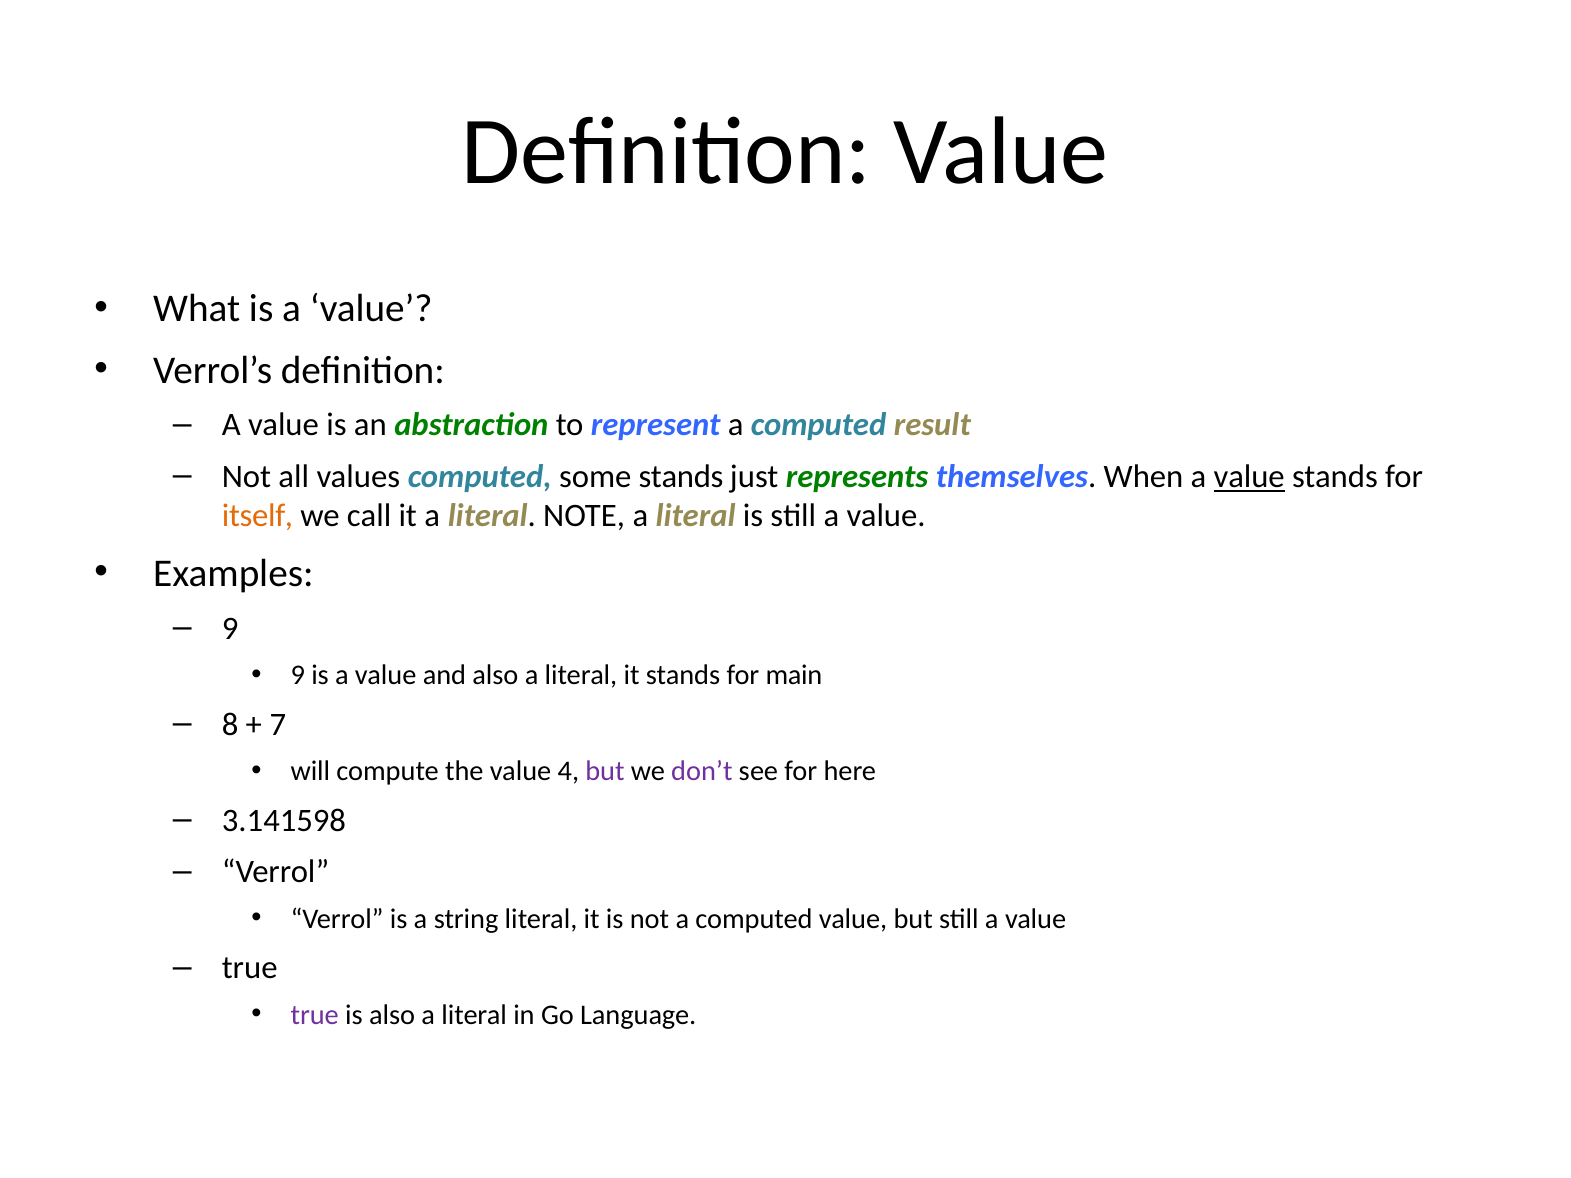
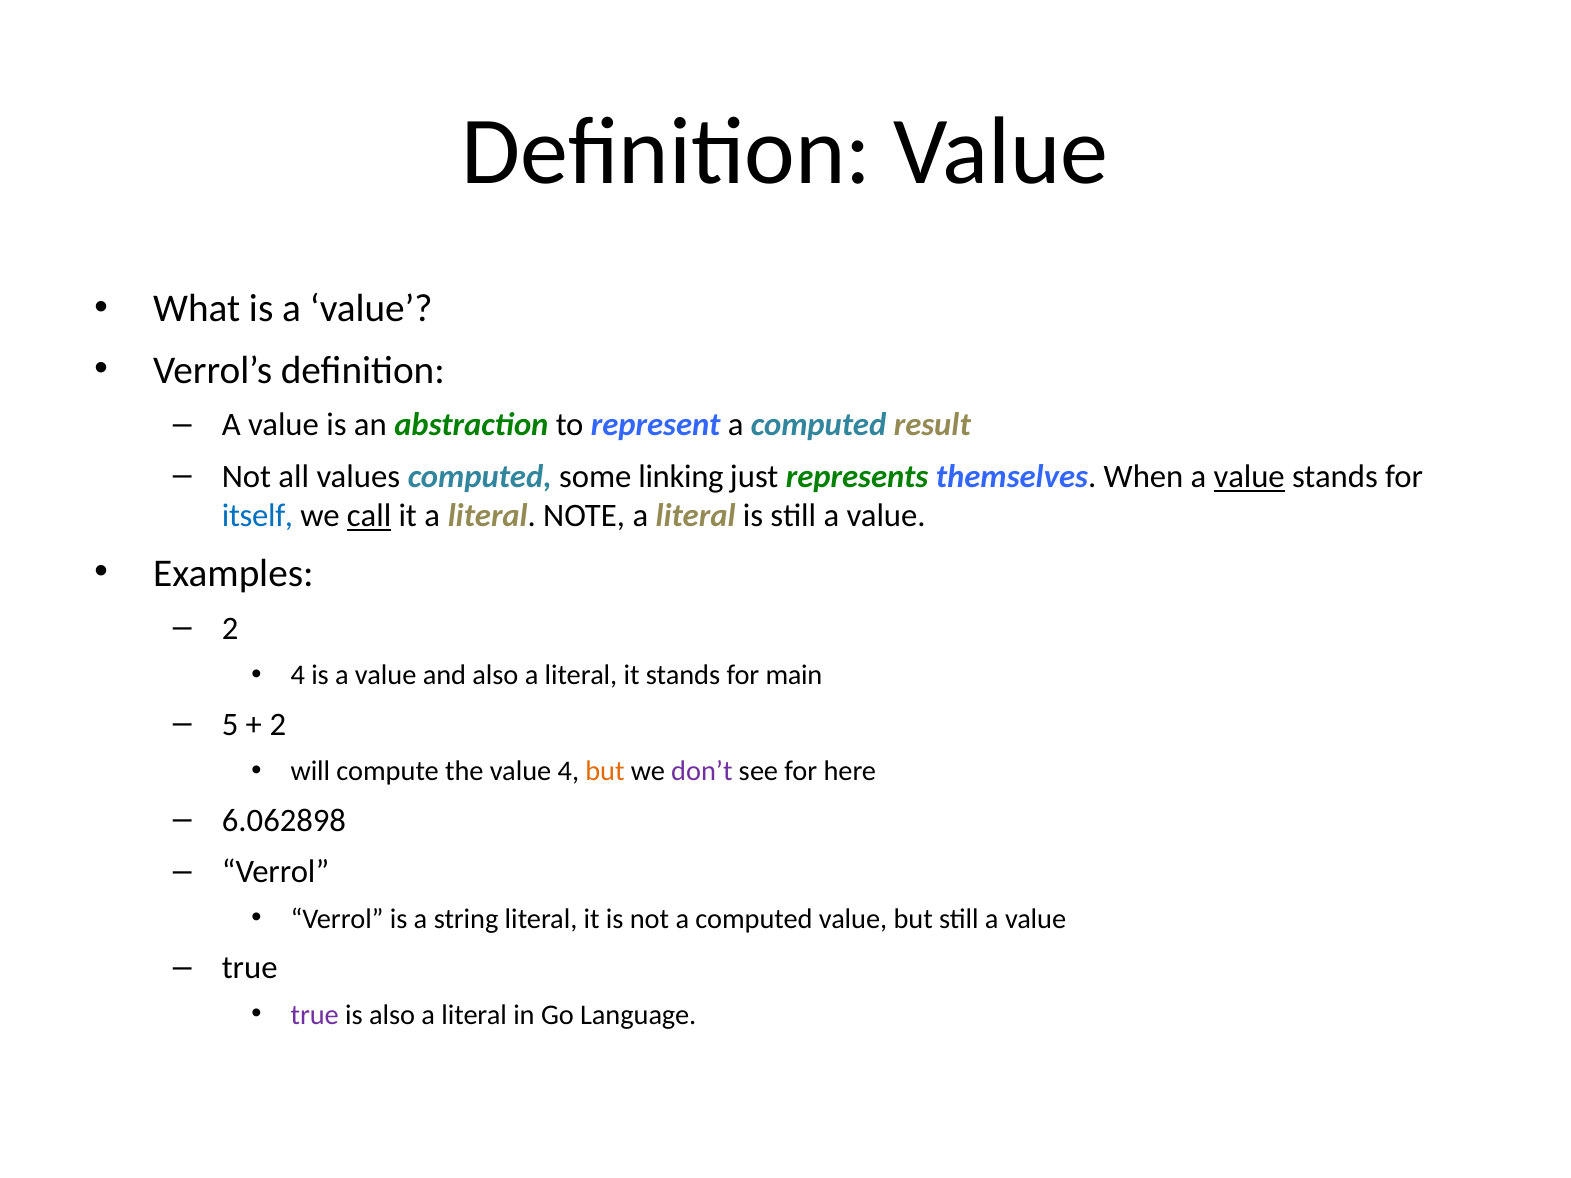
some stands: stands -> linking
itself colour: orange -> blue
call underline: none -> present
9 at (230, 629): 9 -> 2
9 at (298, 675): 9 -> 4
8: 8 -> 5
7 at (278, 725): 7 -> 2
but at (605, 771) colour: purple -> orange
3.141598: 3.141598 -> 6.062898
